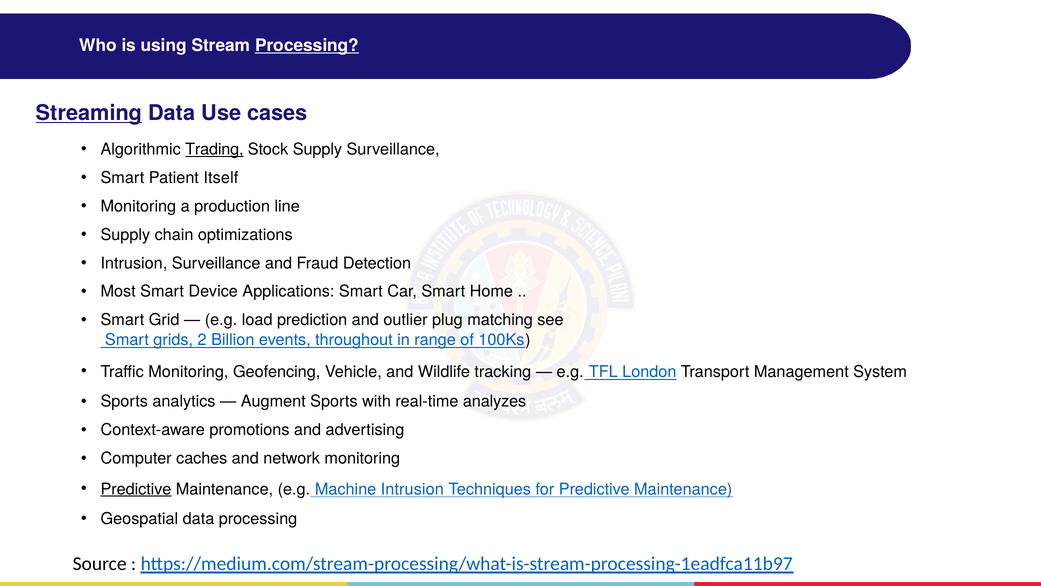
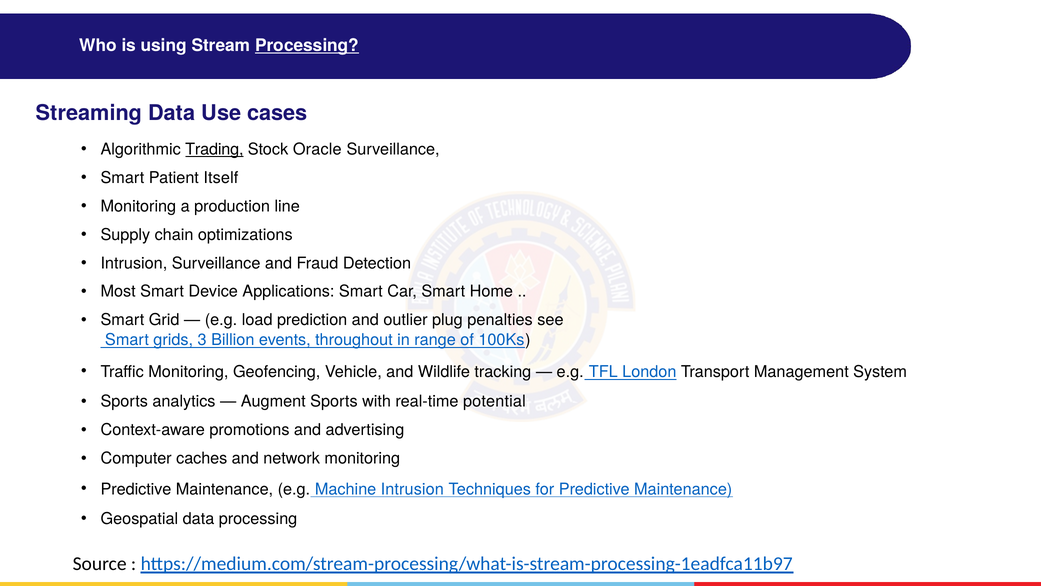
Streaming underline: present -> none
Stock Supply: Supply -> Oracle
matching: matching -> penalties
2: 2 -> 3
analyzes: analyzes -> potential
Predictive at (136, 489) underline: present -> none
